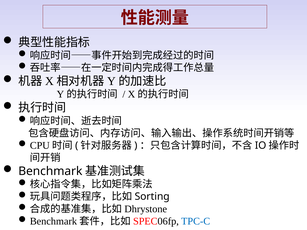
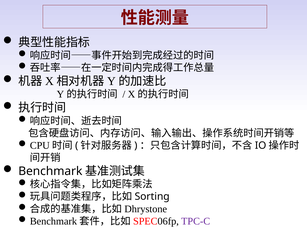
TPC-C colour: blue -> purple
